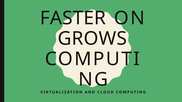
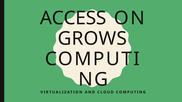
FASTER: FASTER -> ACCESS
